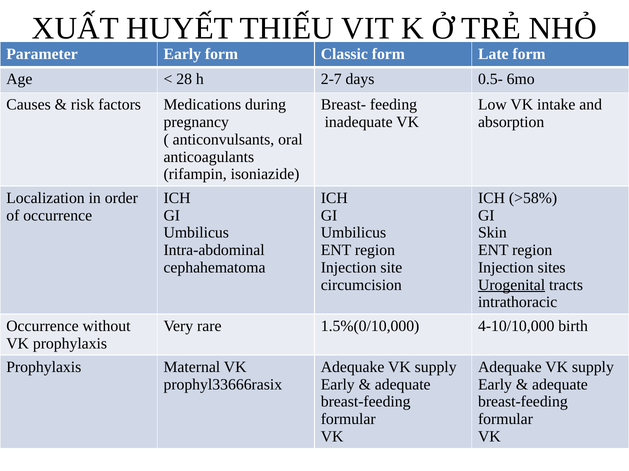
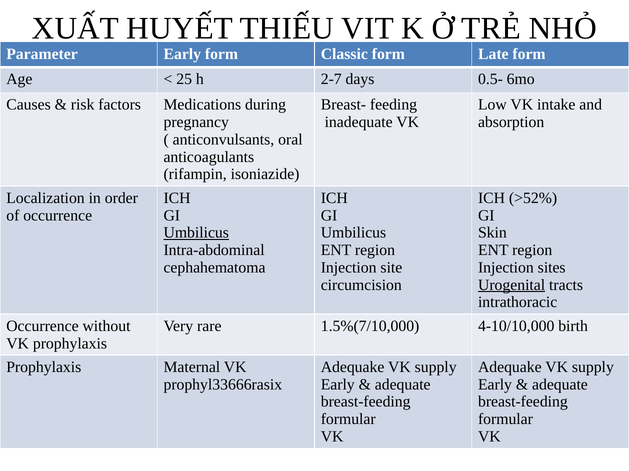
28: 28 -> 25
>58%: >58% -> >52%
Umbilicus at (196, 233) underline: none -> present
1.5%(0/10,000: 1.5%(0/10,000 -> 1.5%(7/10,000
